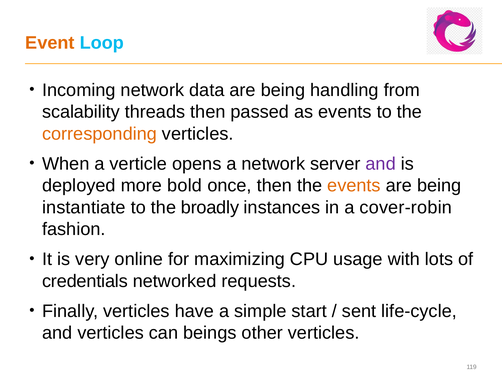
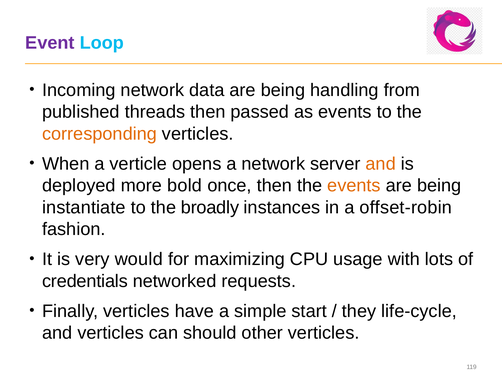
Event colour: orange -> purple
scalability: scalability -> published
and at (381, 164) colour: purple -> orange
cover-robin: cover-robin -> offset-robin
online: online -> would
sent: sent -> they
beings: beings -> should
